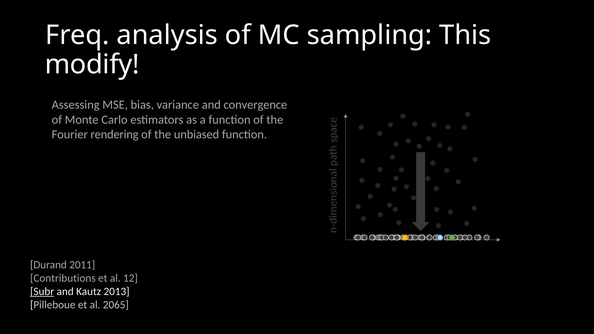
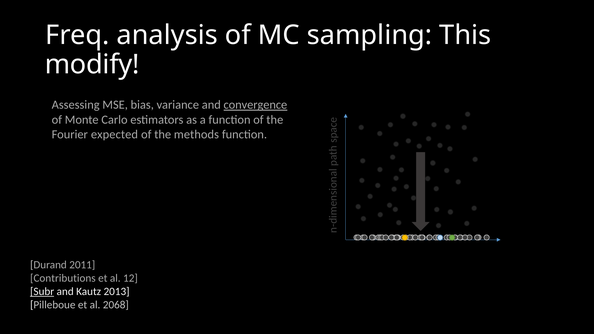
convergence underline: none -> present
rendering: rendering -> expected
unbiased: unbiased -> methods
2065: 2065 -> 2068
